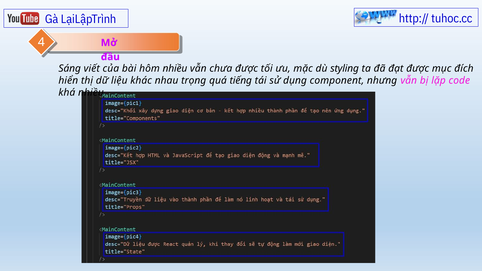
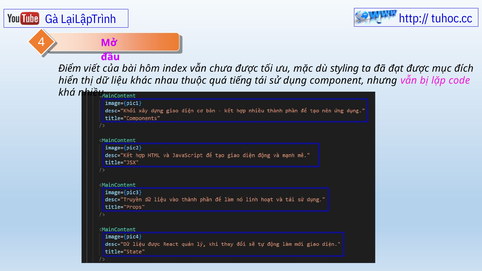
Sáng: Sáng -> Điểm
hôm nhiều: nhiều -> index
trọng: trọng -> thuộc
